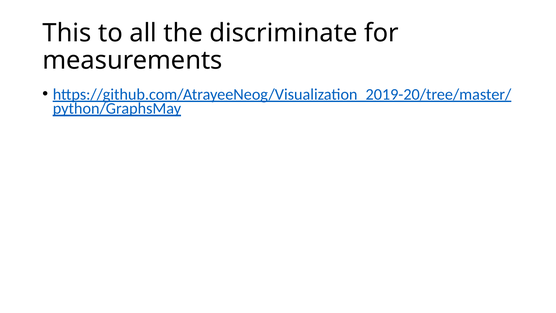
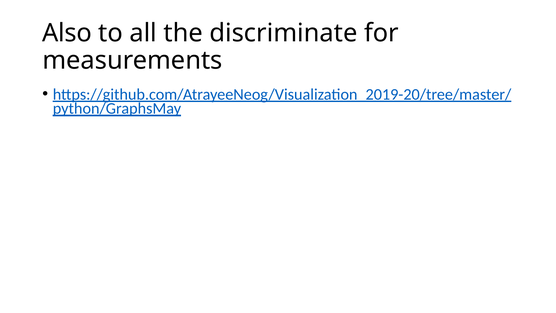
This: This -> Also
